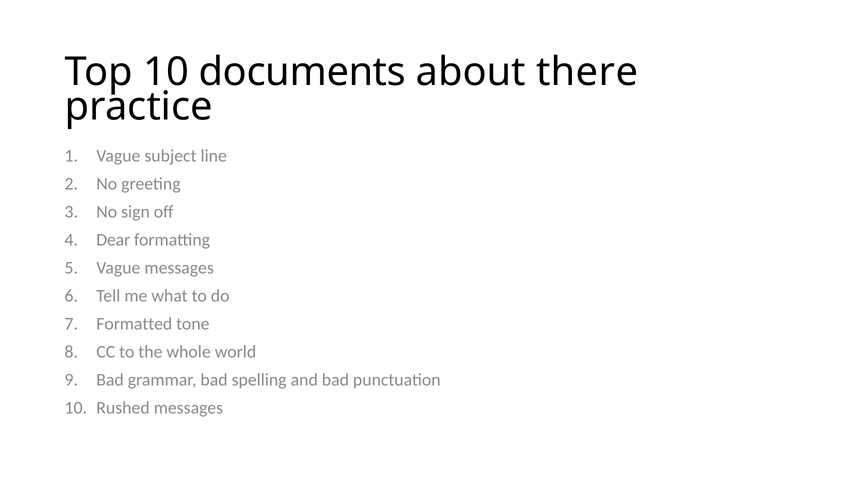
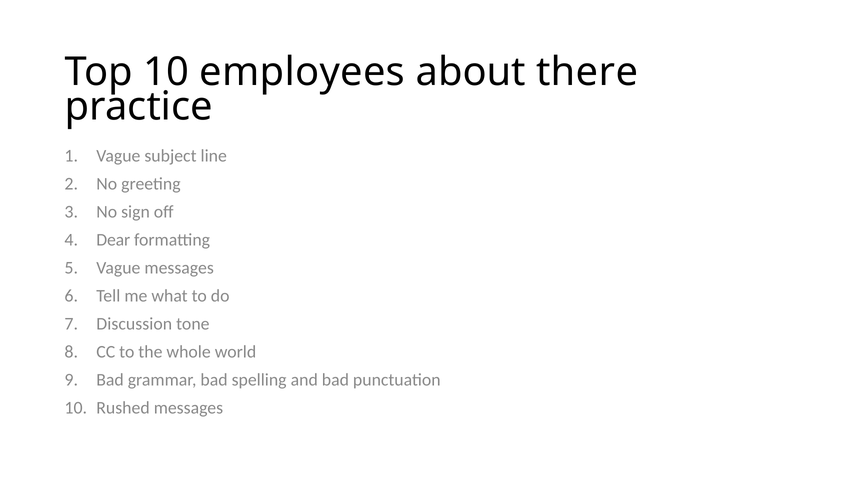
documents: documents -> employees
Formatted: Formatted -> Discussion
